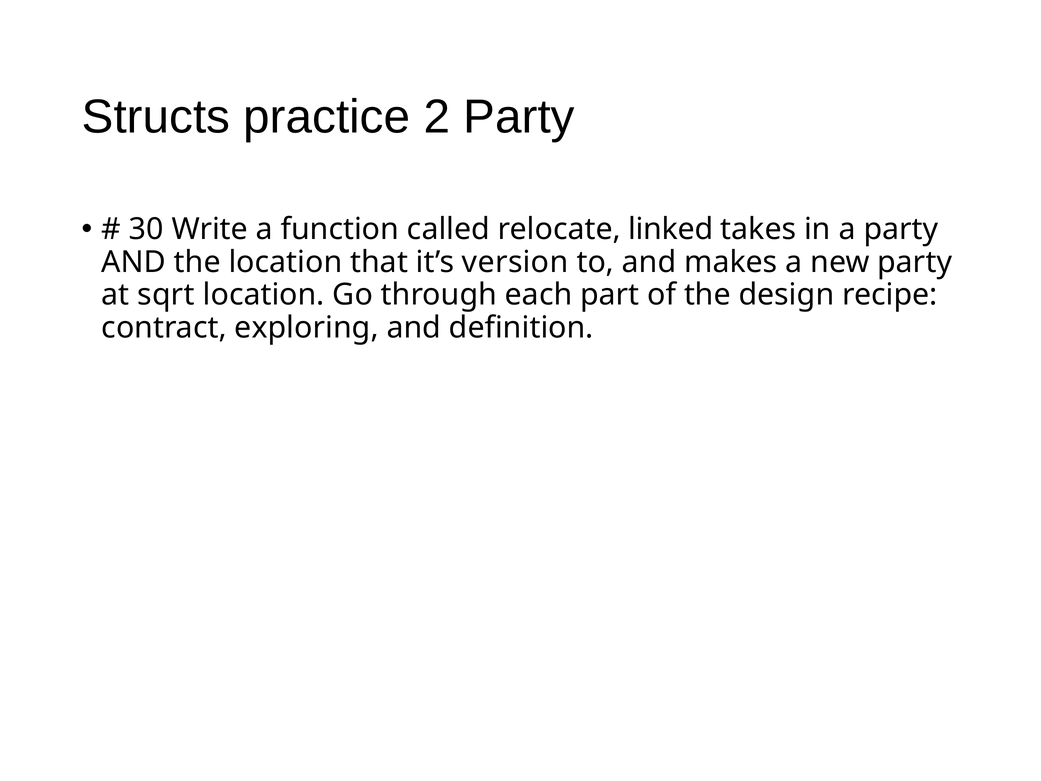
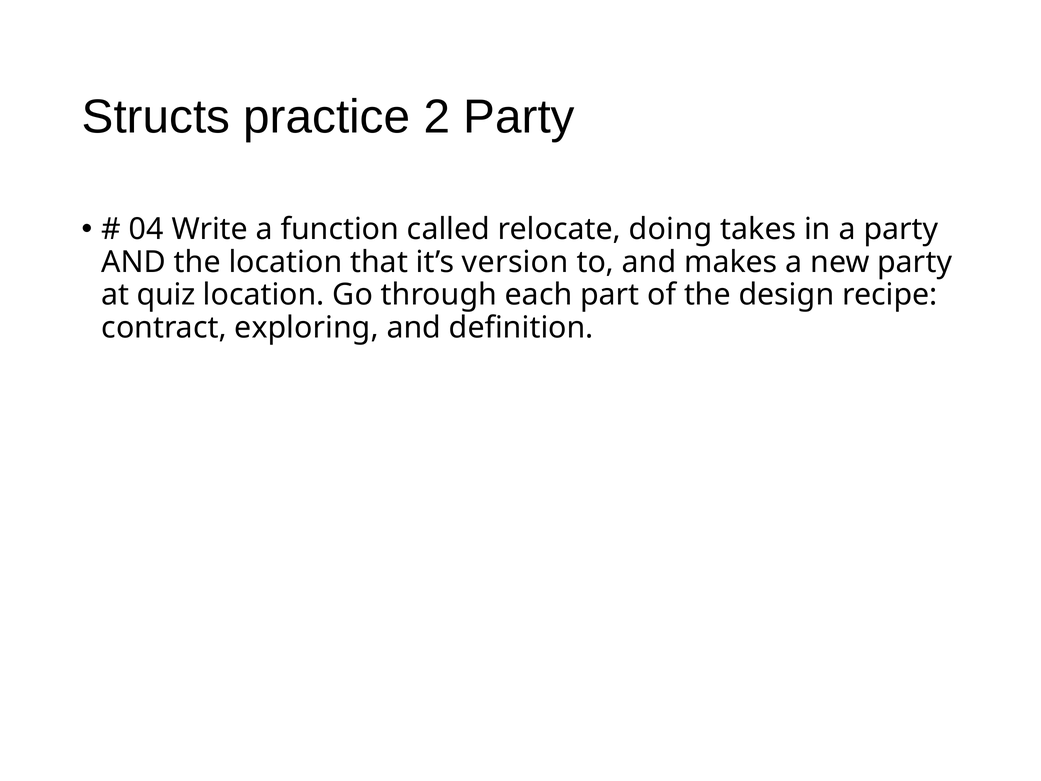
30: 30 -> 04
linked: linked -> doing
sqrt: sqrt -> quiz
